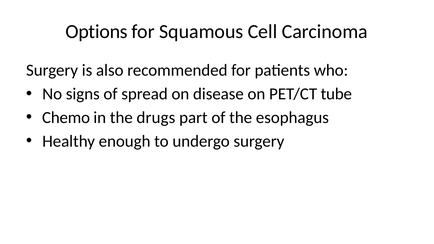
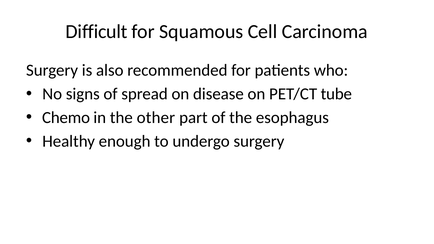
Options: Options -> Difficult
drugs: drugs -> other
